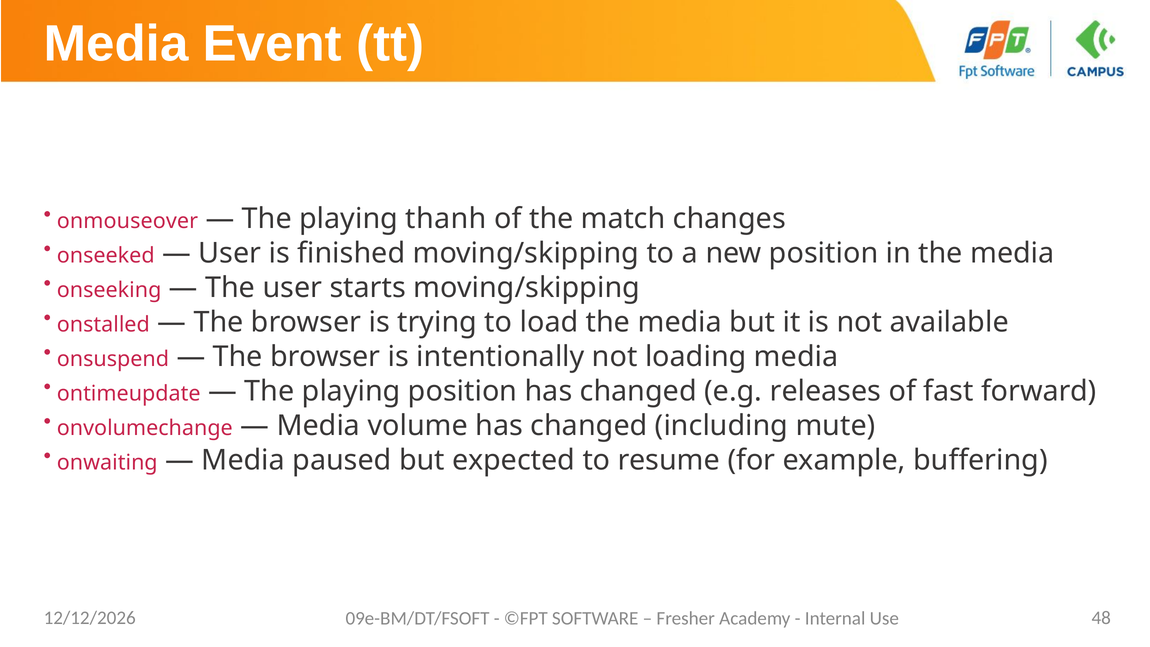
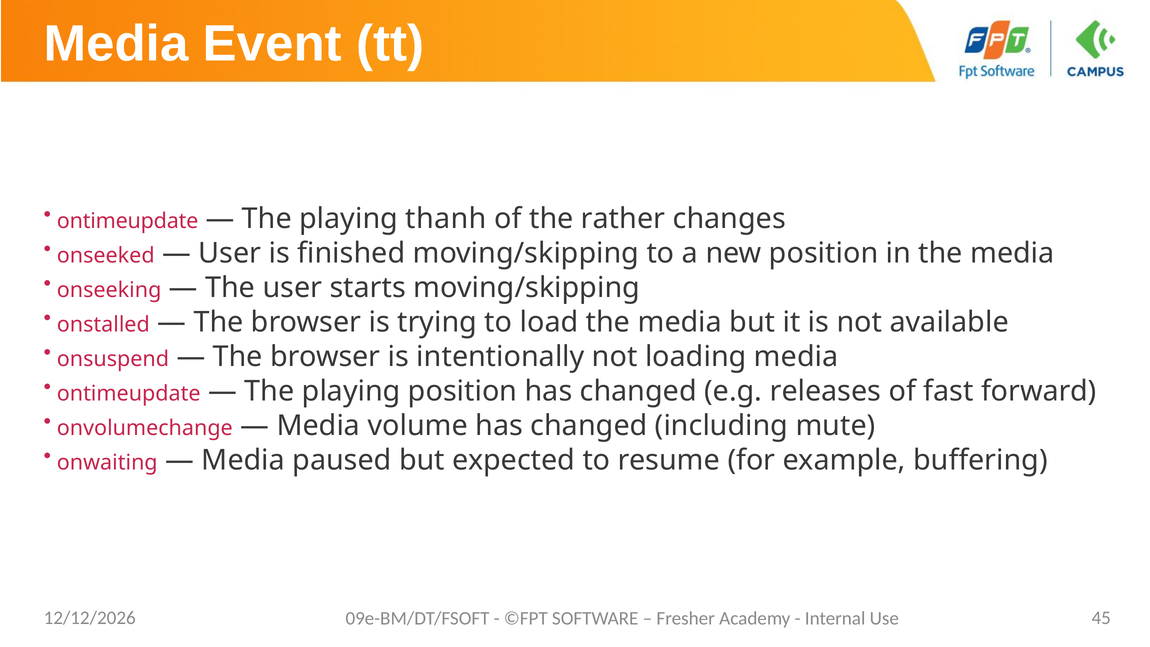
onmouseover at (127, 221): onmouseover -> ontimeupdate
match: match -> rather
48: 48 -> 45
